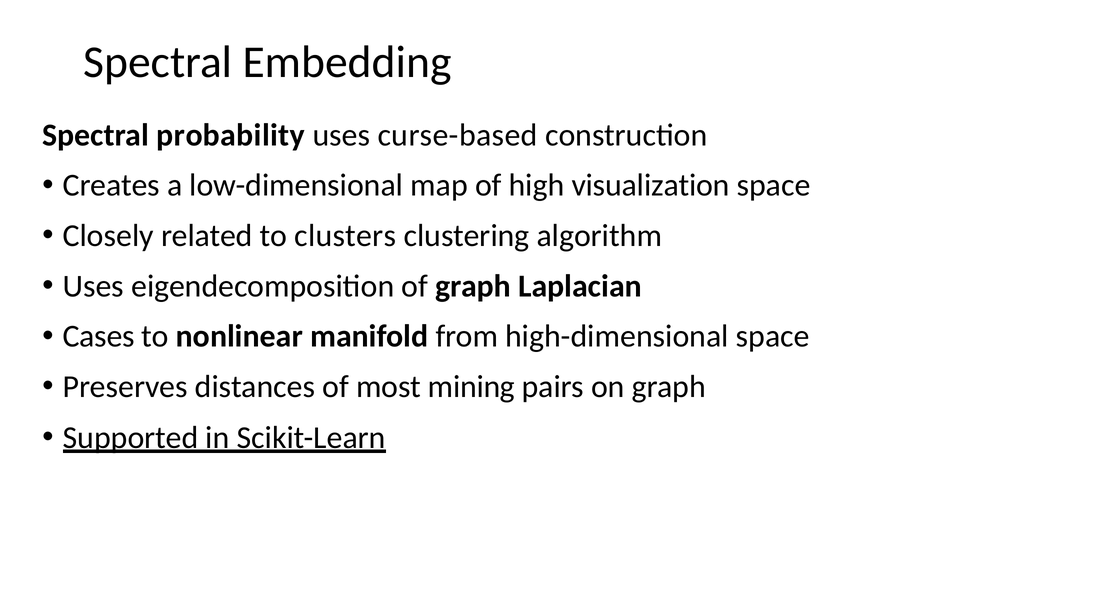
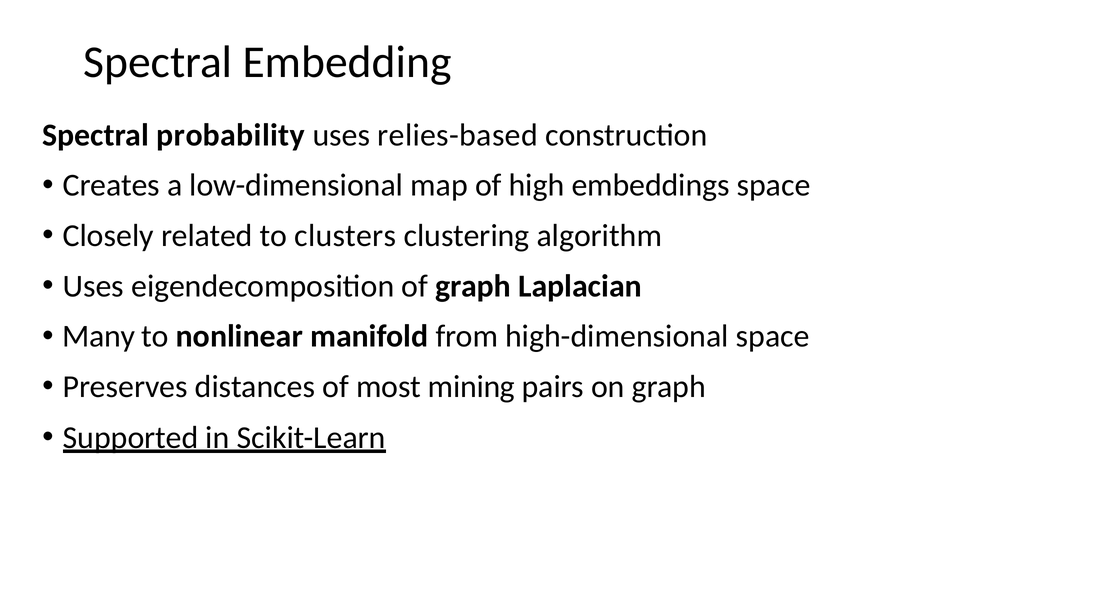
curse-based: curse-based -> relies-based
visualization: visualization -> embeddings
Cases: Cases -> Many
